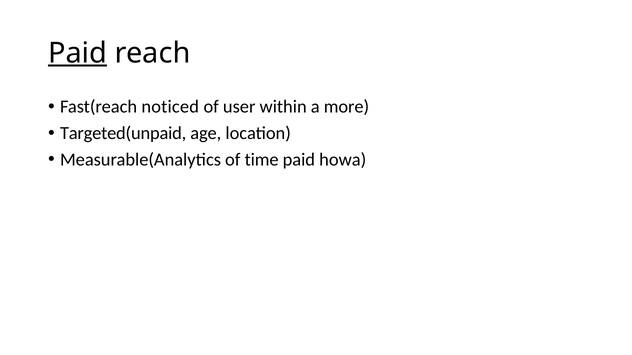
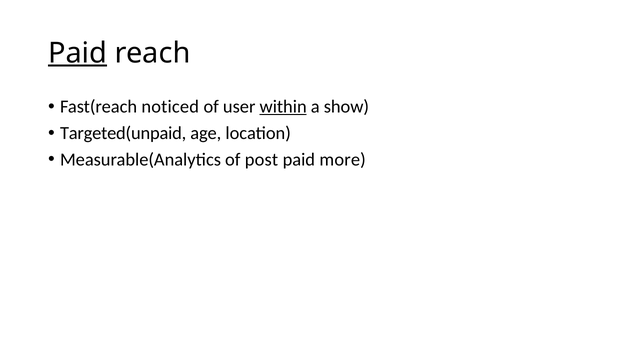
within underline: none -> present
more: more -> show
time: time -> post
howa: howa -> more
